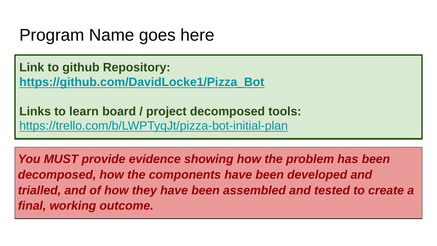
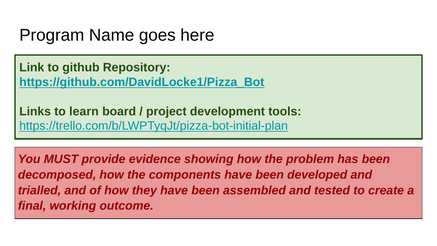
project decomposed: decomposed -> development
